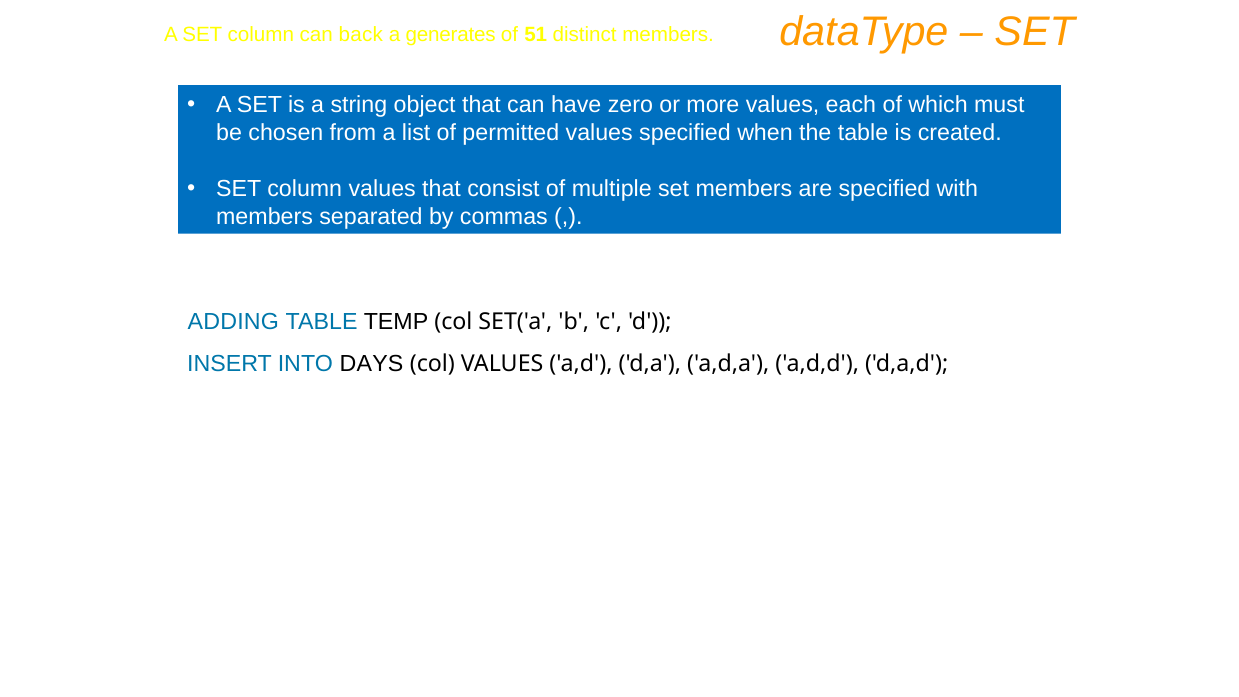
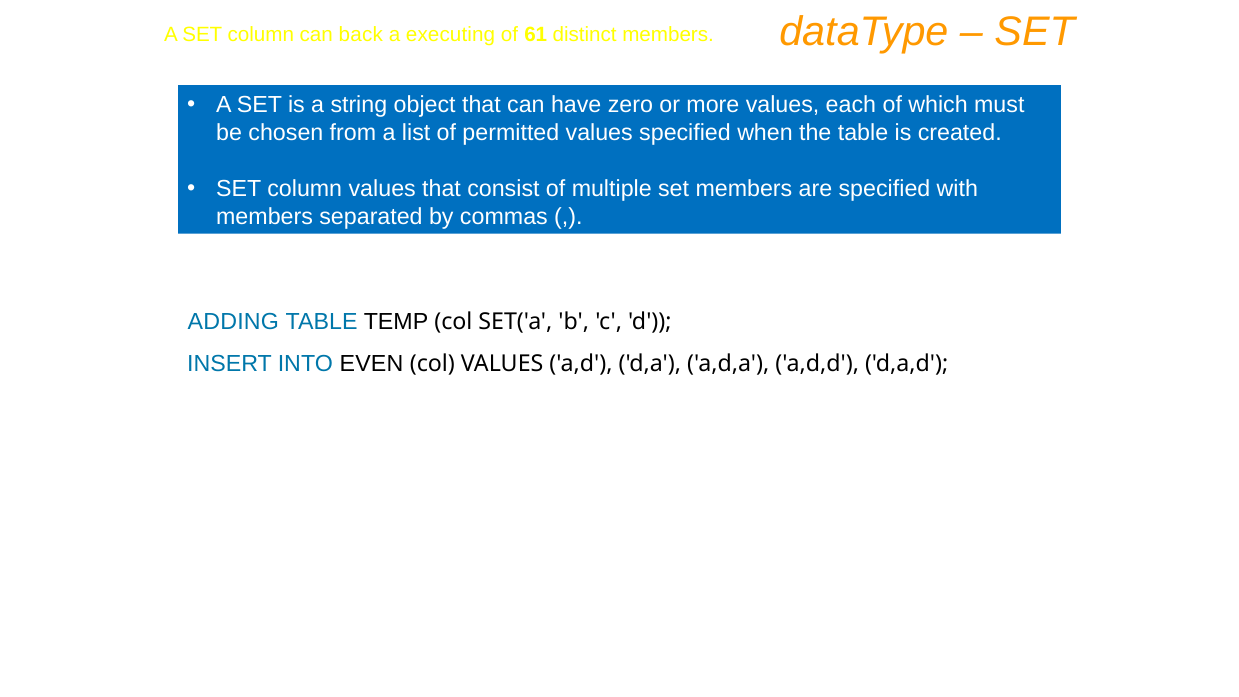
generates: generates -> executing
51: 51 -> 61
DAYS: DAYS -> EVEN
